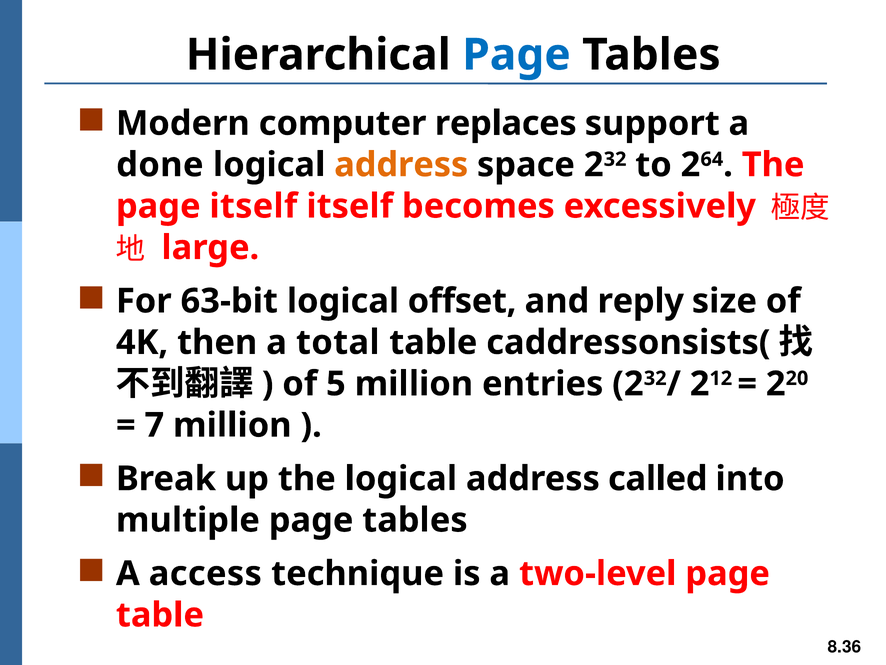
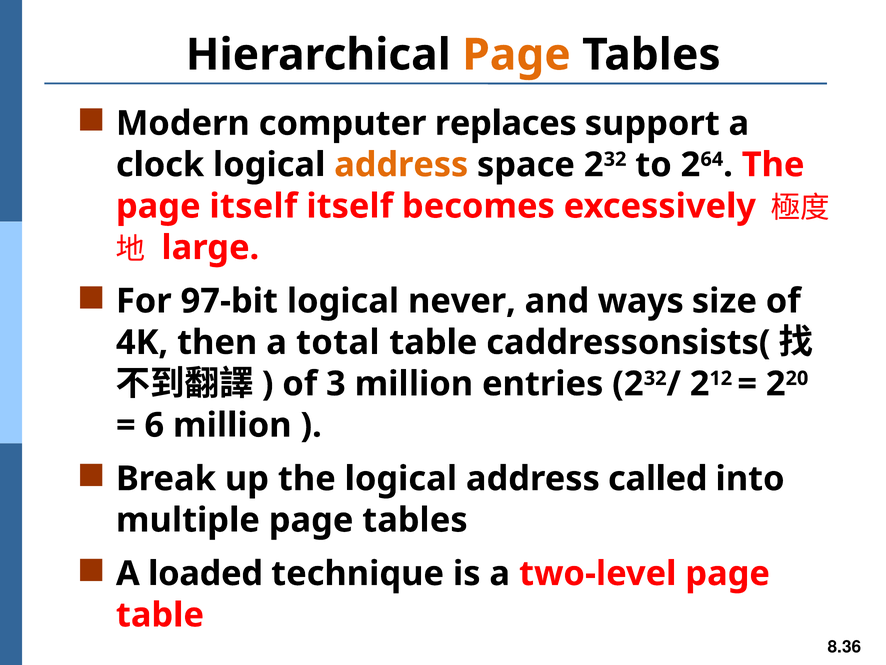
Page at (517, 55) colour: blue -> orange
done: done -> clock
63-bit: 63-bit -> 97-bit
offset: offset -> never
reply: reply -> ways
5: 5 -> 3
7: 7 -> 6
access: access -> loaded
